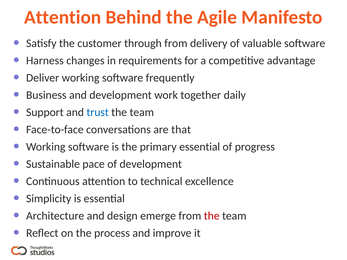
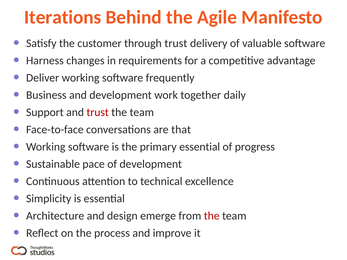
Attention at (63, 17): Attention -> Iterations
through from: from -> trust
trust at (98, 112) colour: blue -> red
